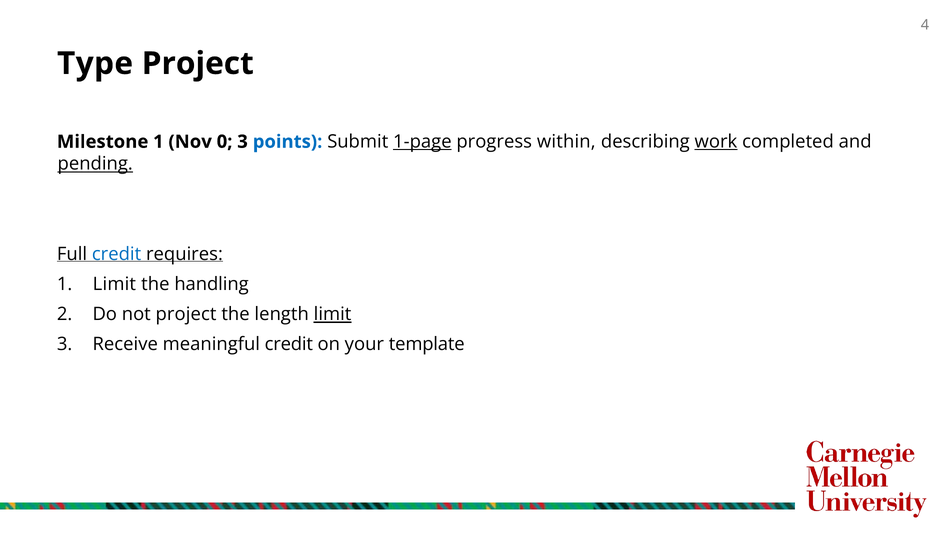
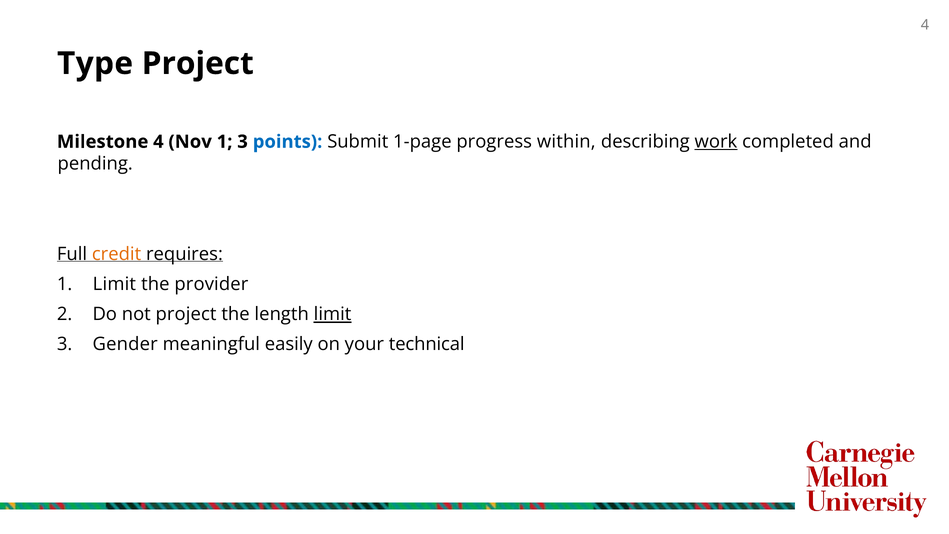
Milestone 1: 1 -> 4
Nov 0: 0 -> 1
1-page underline: present -> none
pending underline: present -> none
credit at (117, 254) colour: blue -> orange
handling: handling -> provider
Receive: Receive -> Gender
meaningful credit: credit -> easily
template: template -> technical
